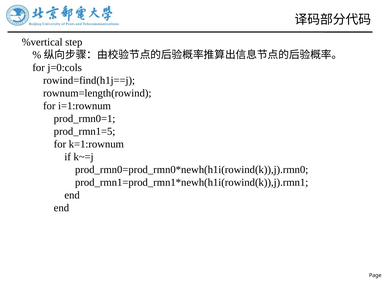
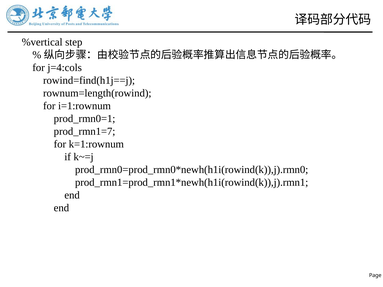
j=0:cols: j=0:cols -> j=4:cols
prod_rmn1=5: prod_rmn1=5 -> prod_rmn1=7
